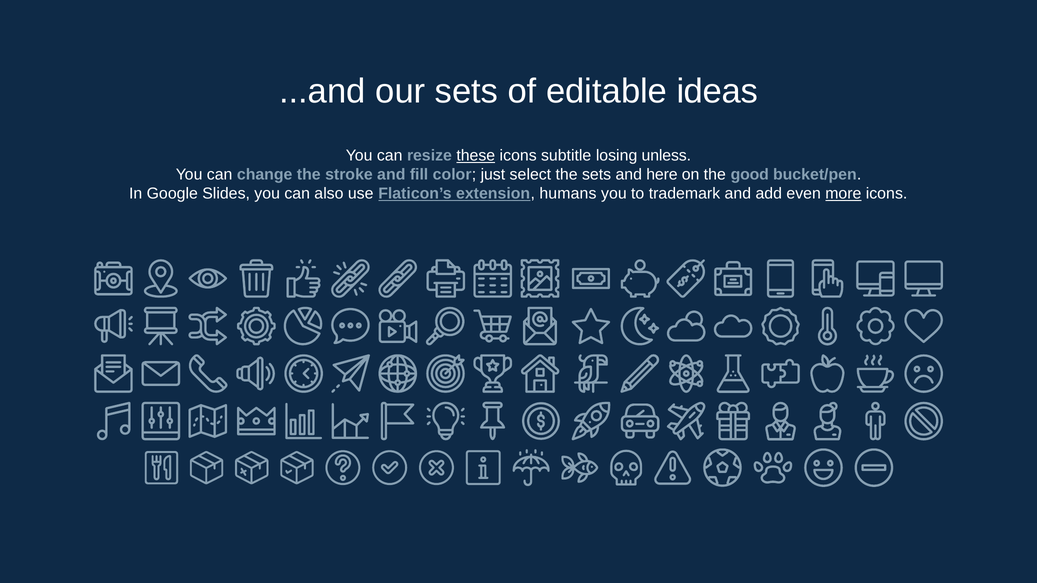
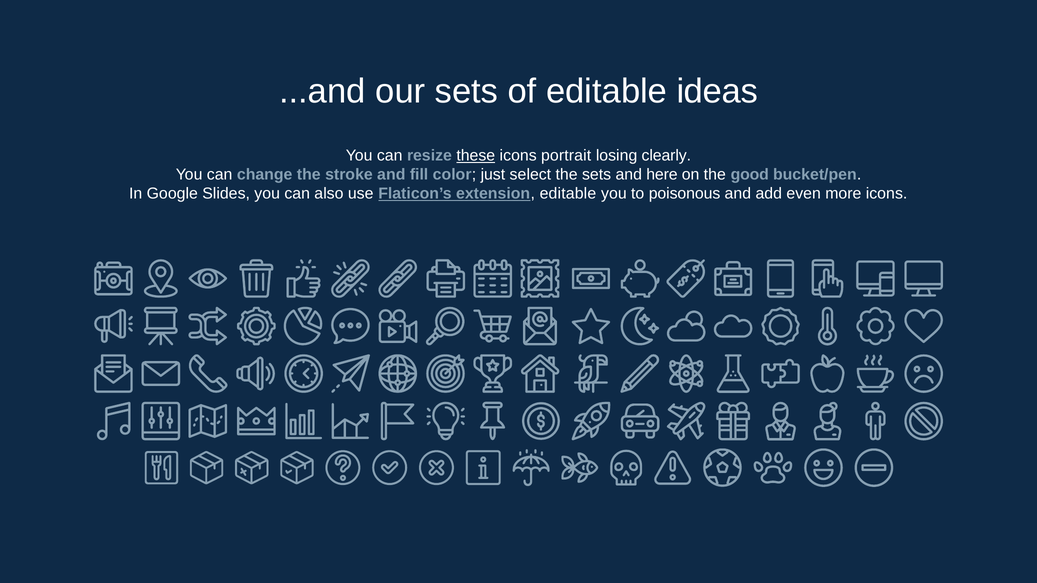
subtitle: subtitle -> portrait
unless: unless -> clearly
extension humans: humans -> editable
trademark: trademark -> poisonous
more underline: present -> none
